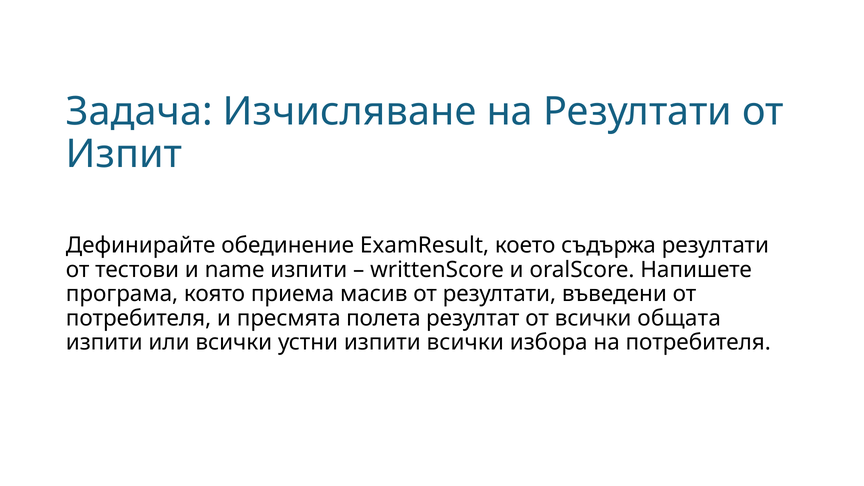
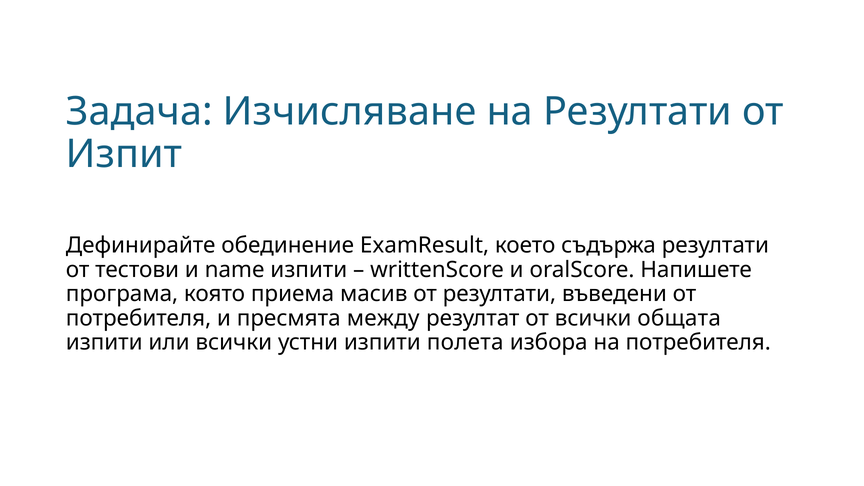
полета: полета -> между
изпити всички: всички -> полета
